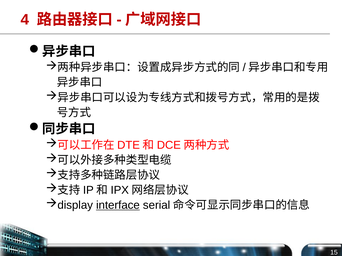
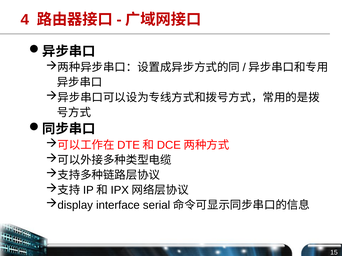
interface underline: present -> none
